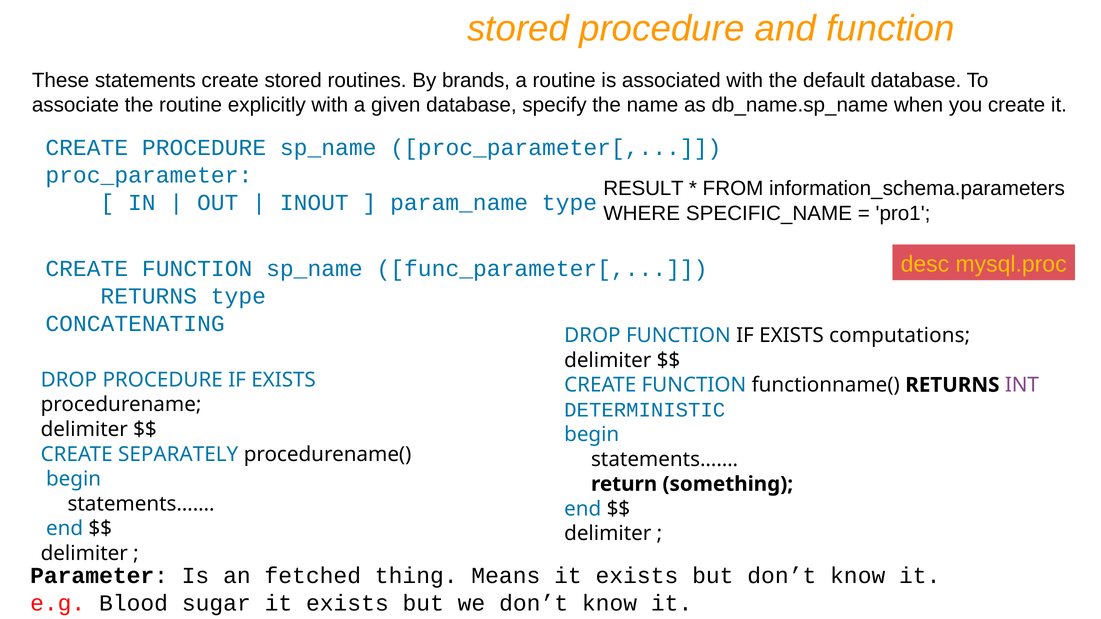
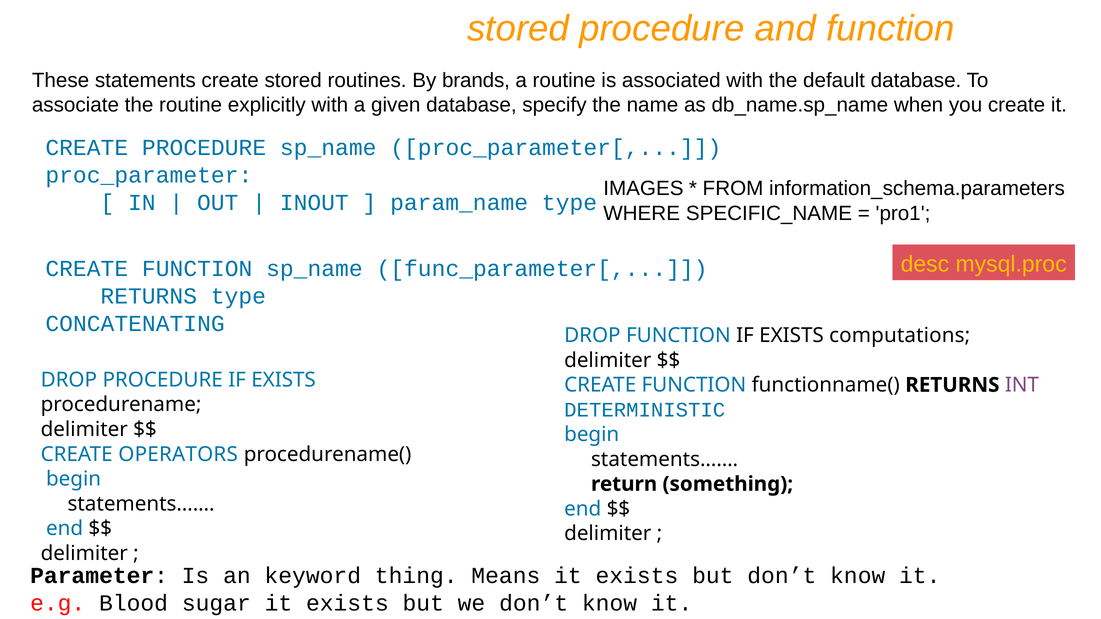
RESULT: RESULT -> IMAGES
SEPARATELY: SEPARATELY -> OPERATORS
fetched: fetched -> keyword
